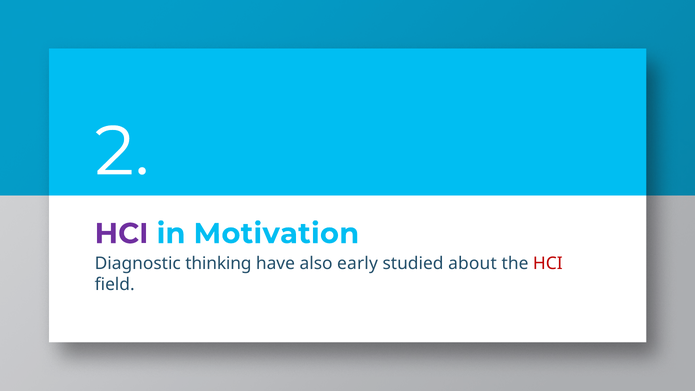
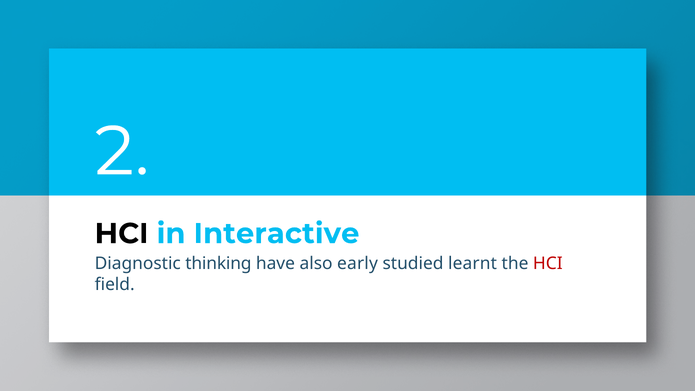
HCI at (122, 234) colour: purple -> black
Motivation: Motivation -> Interactive
about: about -> learnt
